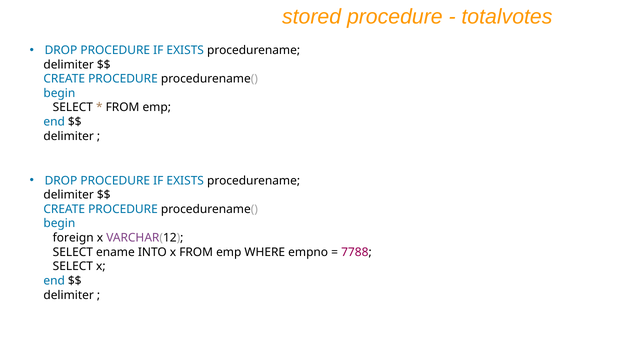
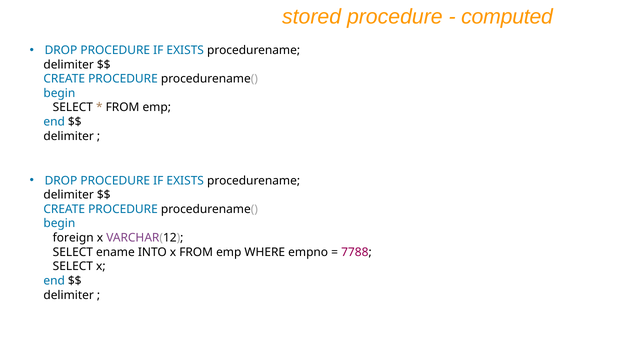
totalvotes: totalvotes -> computed
